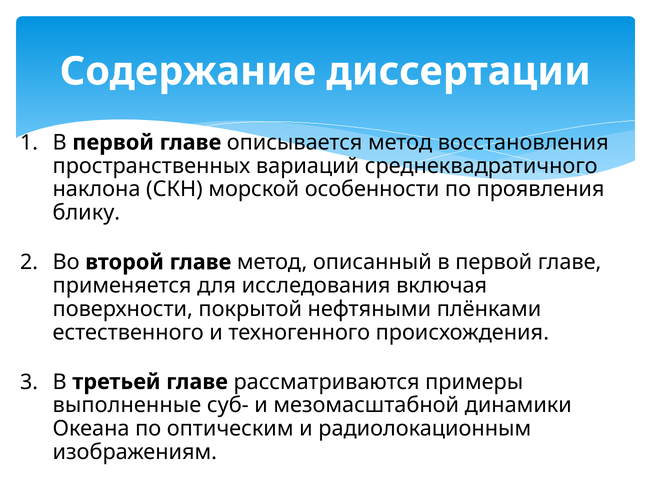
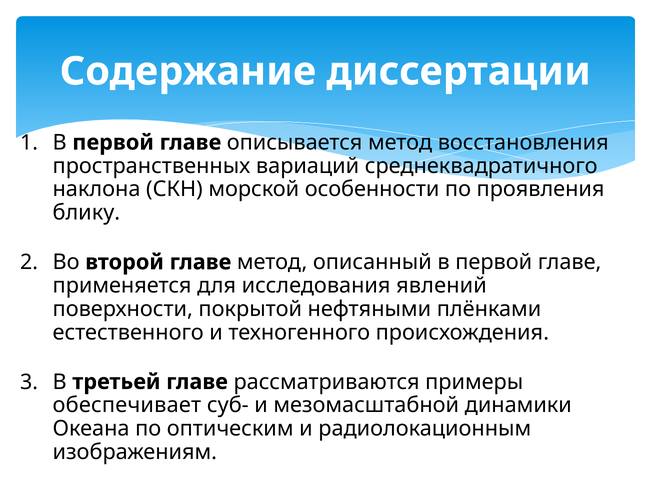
включая: включая -> явлений
выполненные: выполненные -> обеспечивает
